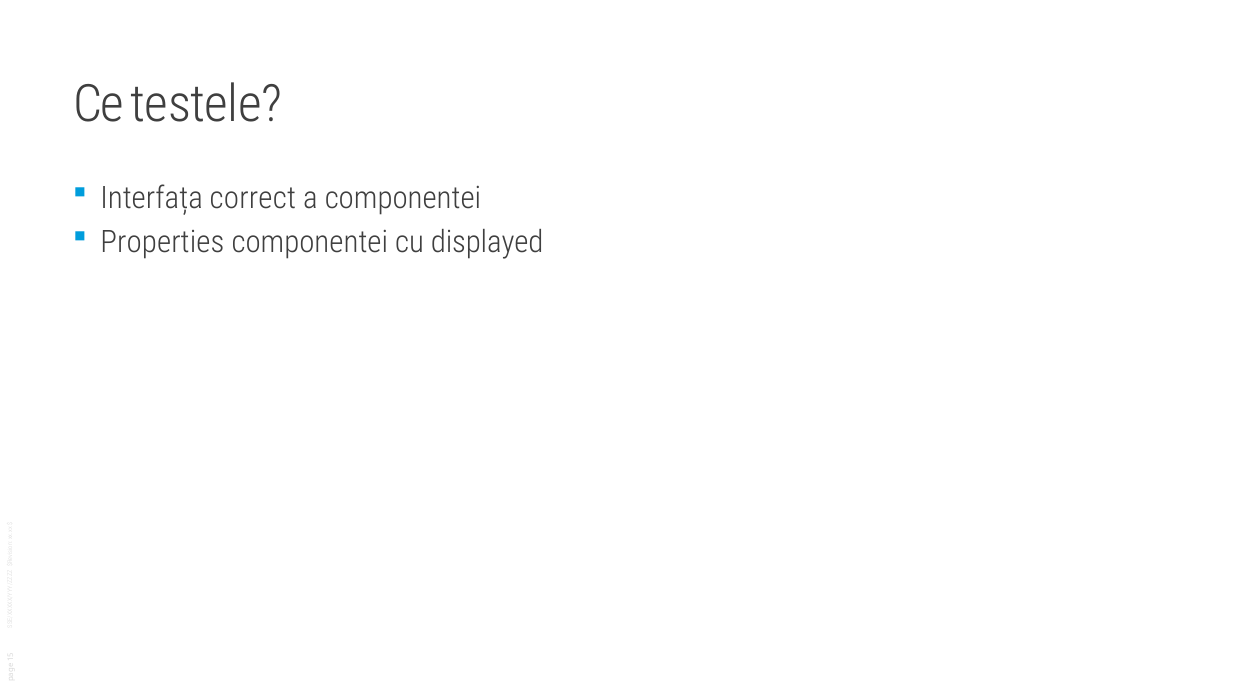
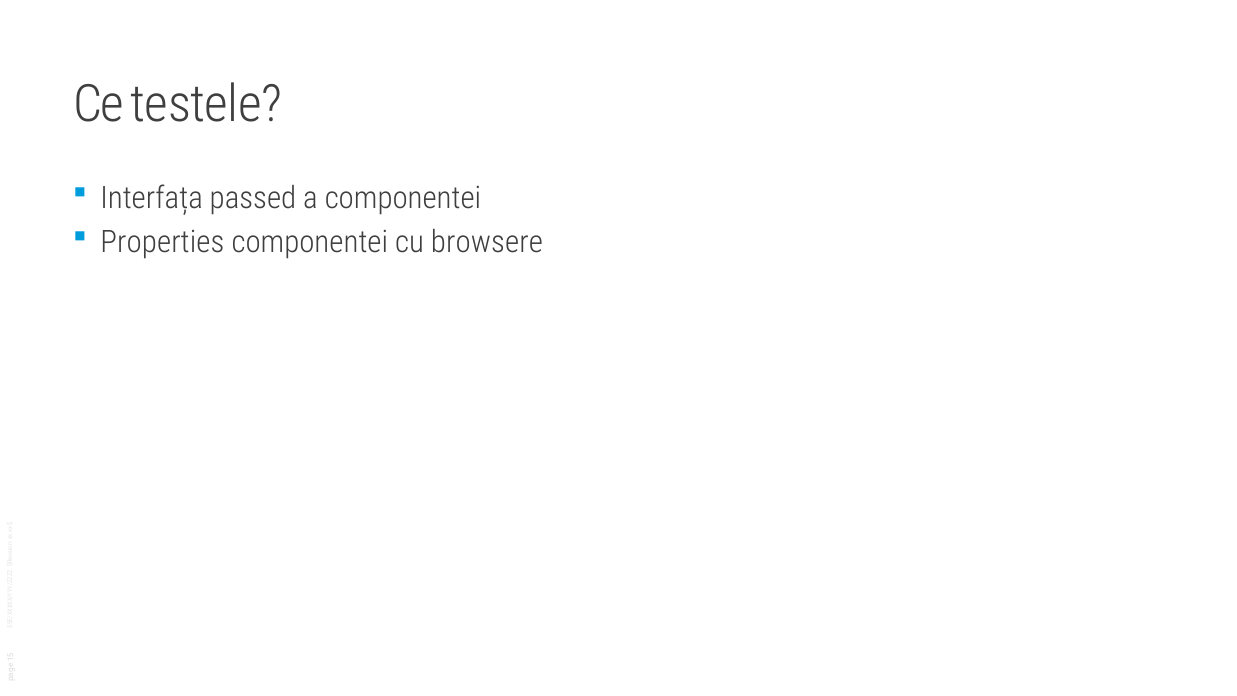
correct: correct -> passed
displayed: displayed -> browsere
